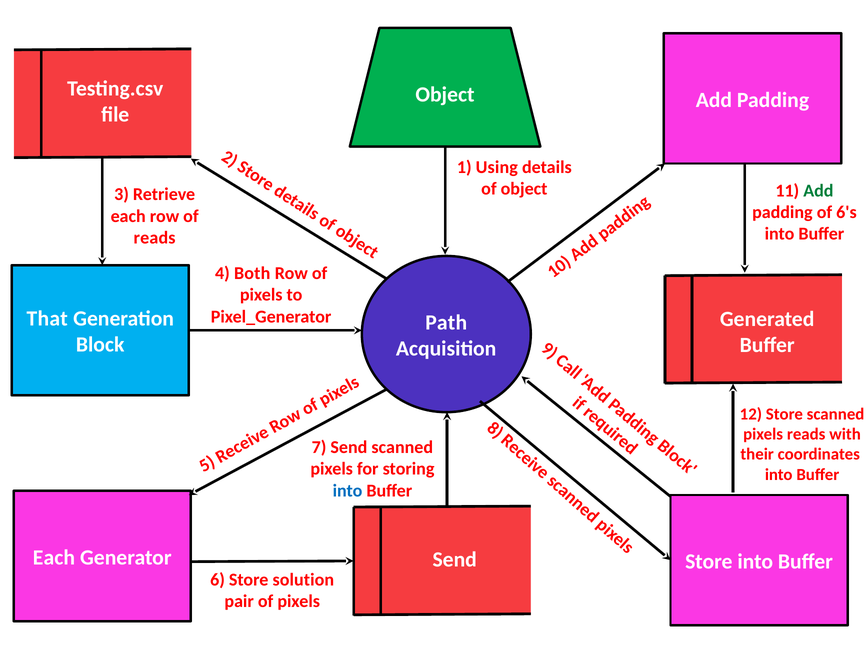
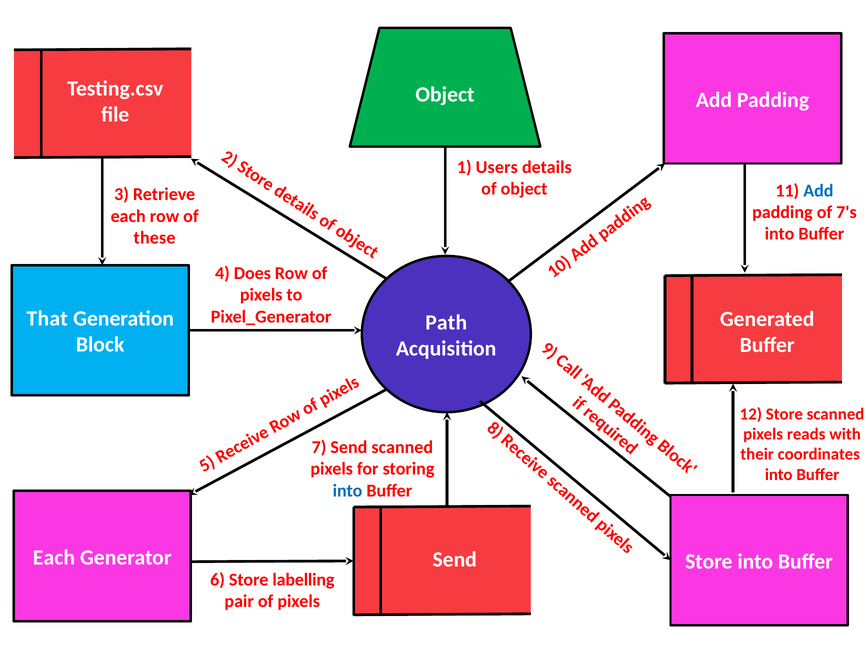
Using: Using -> Users
Add at (818, 190) colour: green -> blue
6's: 6's -> 7's
reads at (155, 238): reads -> these
Both: Both -> Does
solution: solution -> labelling
